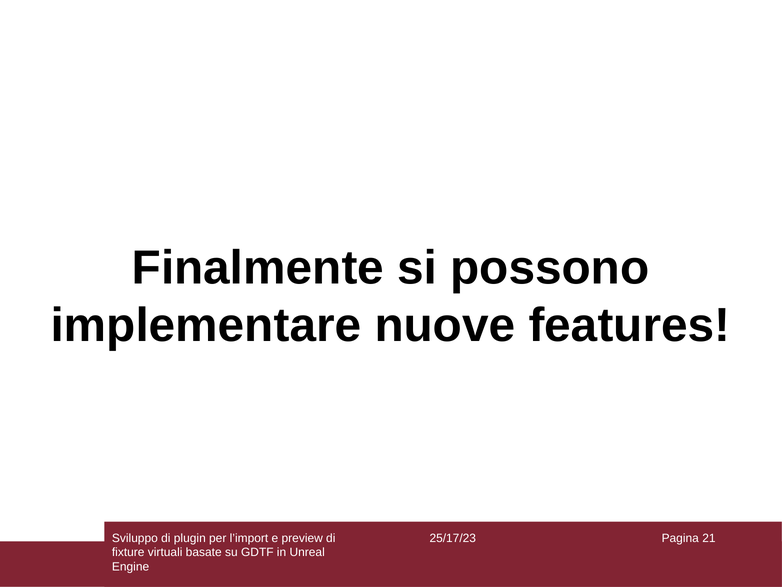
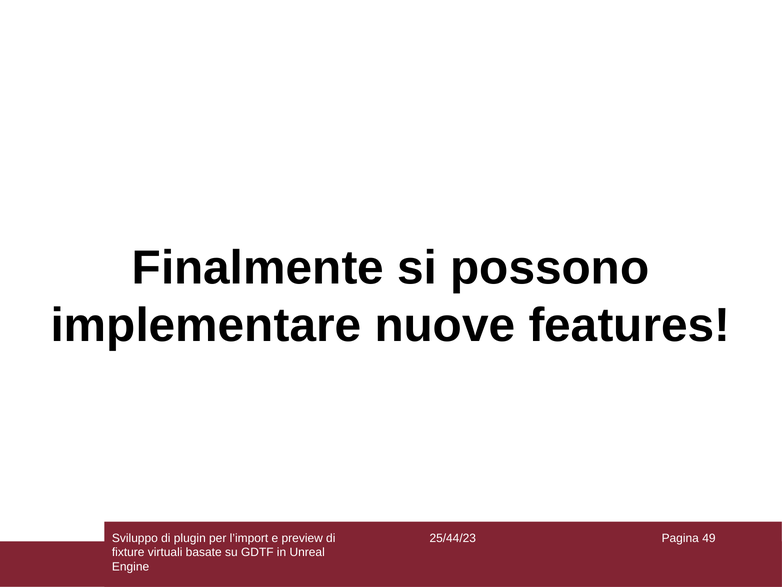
25/17/23: 25/17/23 -> 25/44/23
21: 21 -> 49
